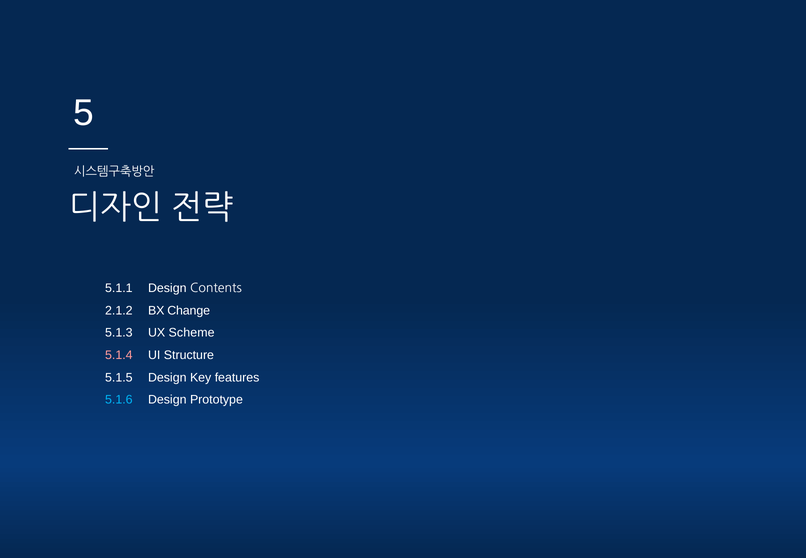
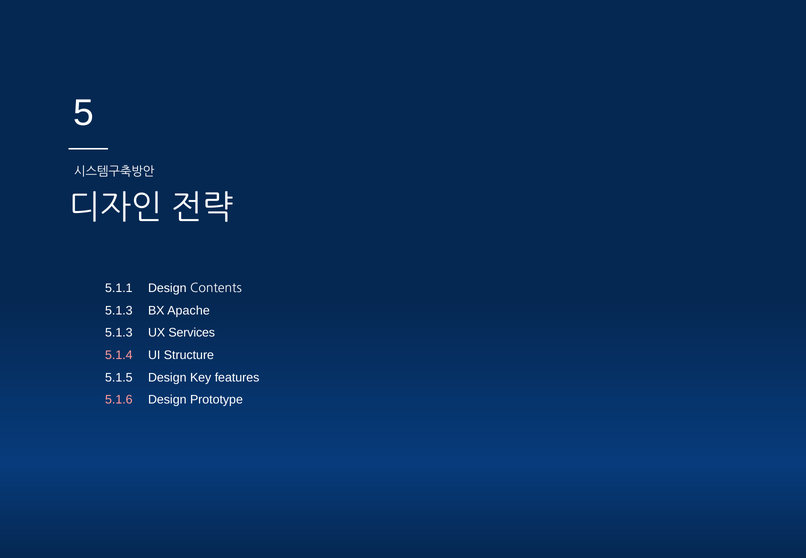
2.1.2 at (119, 311): 2.1.2 -> 5.1.3
Change: Change -> Apache
Scheme: Scheme -> Services
5.1.6 colour: light blue -> pink
